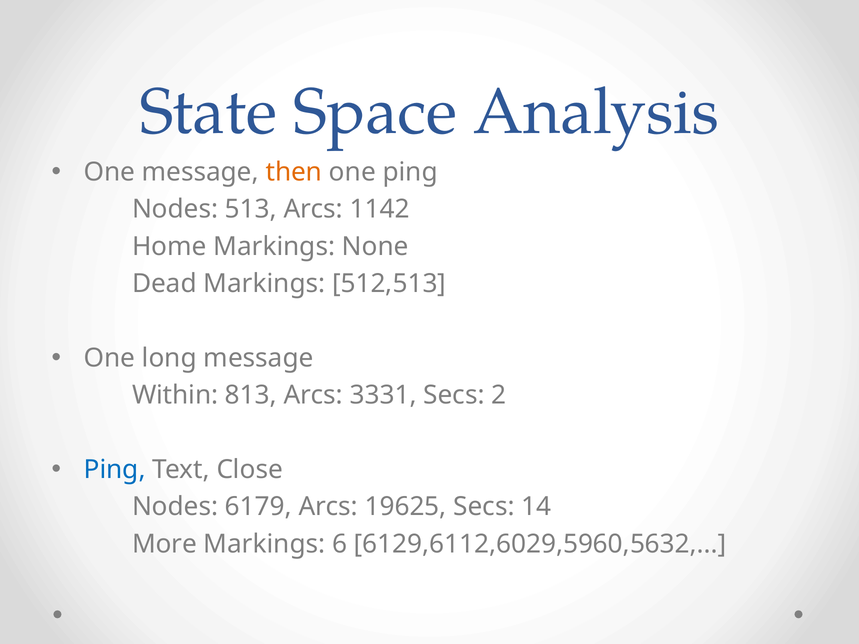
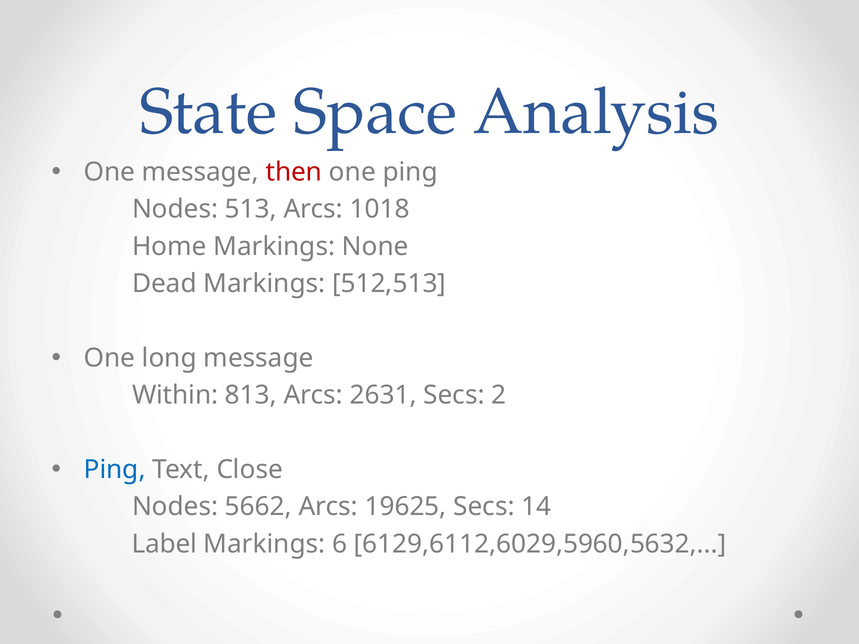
then colour: orange -> red
1142: 1142 -> 1018
3331: 3331 -> 2631
6179: 6179 -> 5662
More: More -> Label
